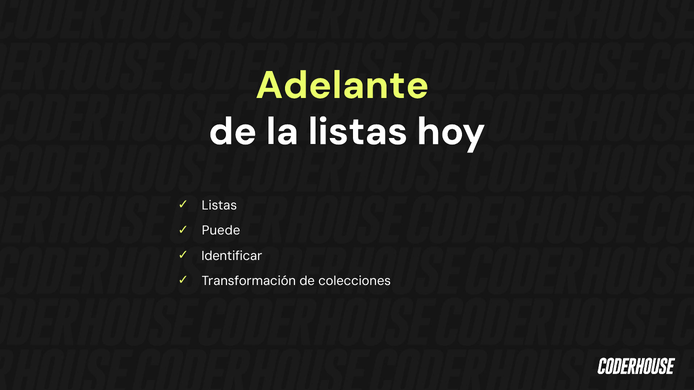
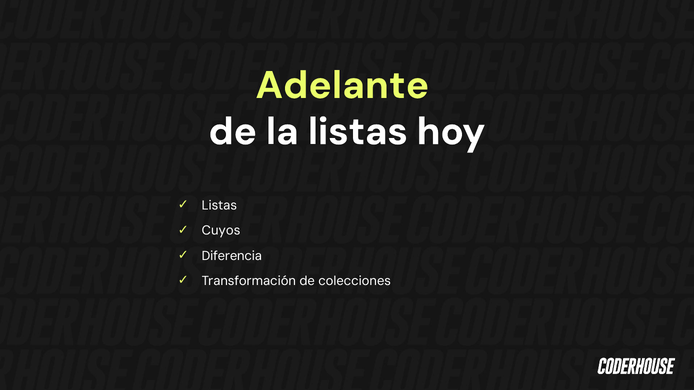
Puede: Puede -> Cuyos
Identificar: Identificar -> Diferencia
